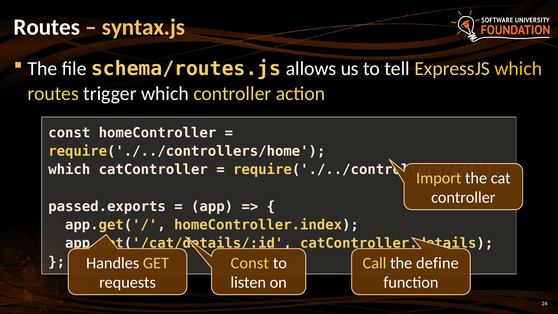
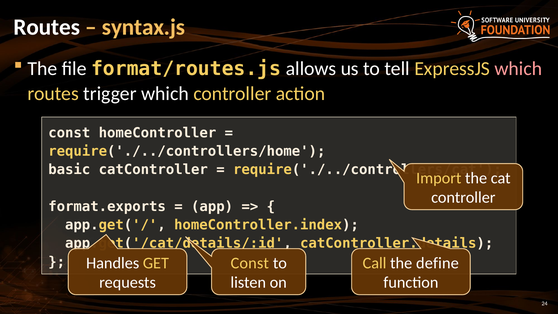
schema/routes.js: schema/routes.js -> format/routes.js
which at (518, 69) colour: yellow -> pink
which at (69, 170): which -> basic
passed.exports: passed.exports -> format.exports
